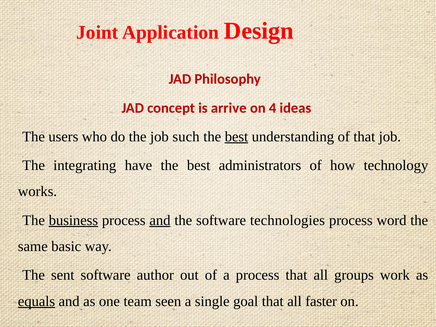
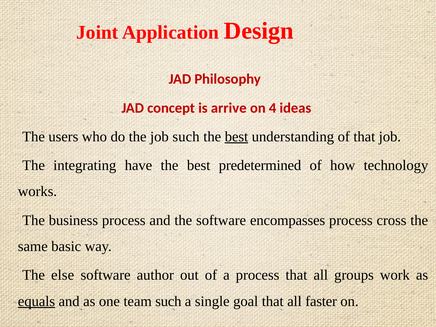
administrators: administrators -> predetermined
business underline: present -> none
and at (160, 220) underline: present -> none
technologies: technologies -> encompasses
word: word -> cross
sent: sent -> else
team seen: seen -> such
